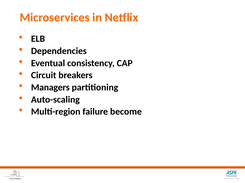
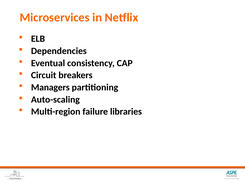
become: become -> libraries
